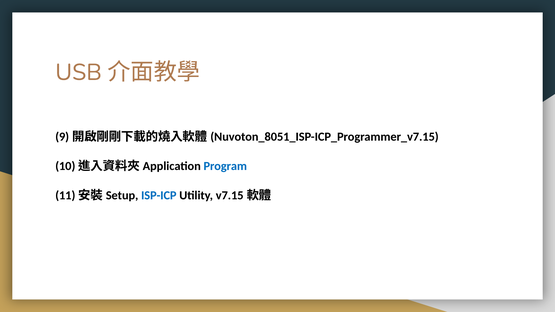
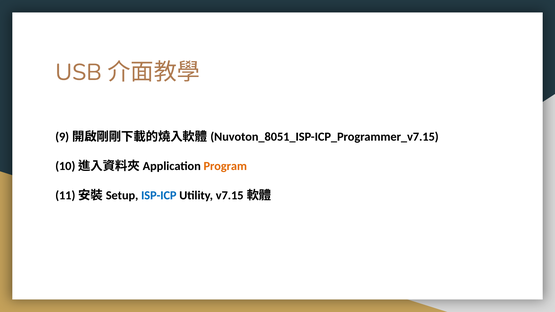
Program colour: blue -> orange
